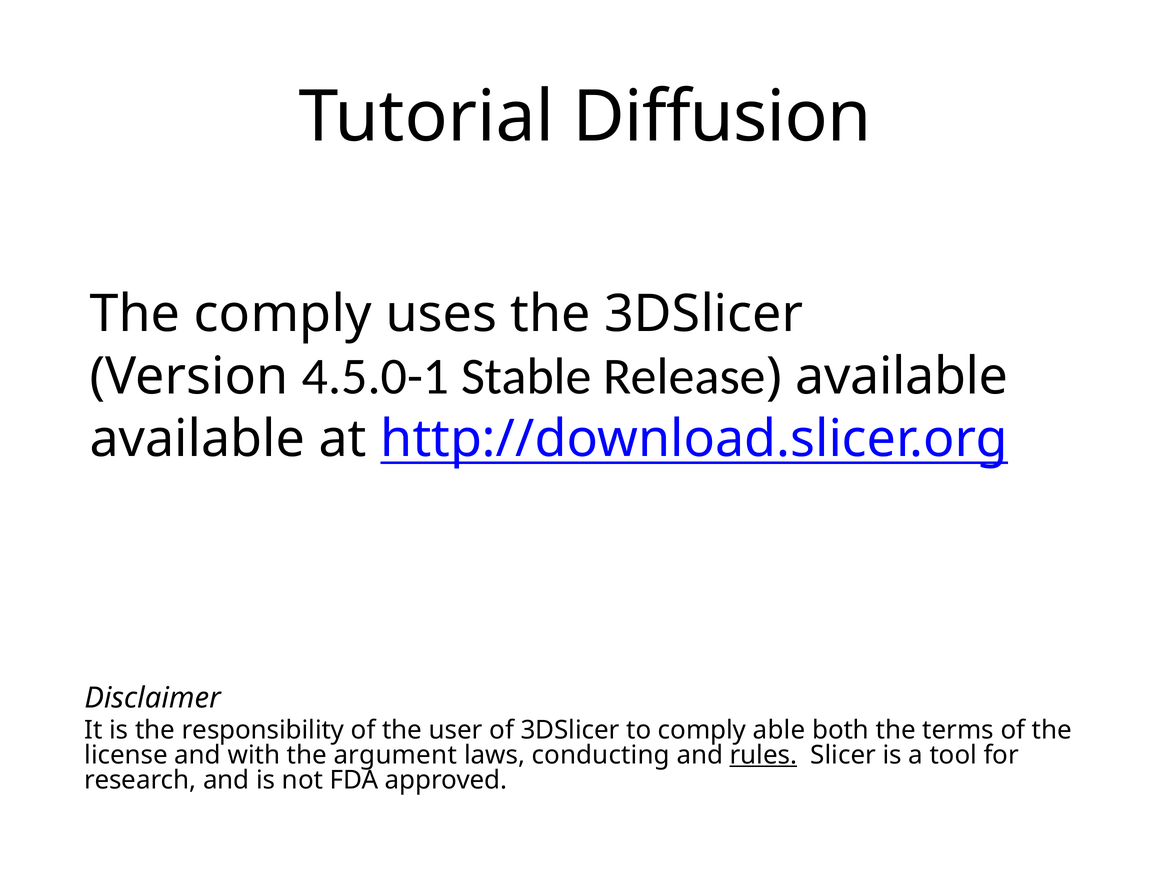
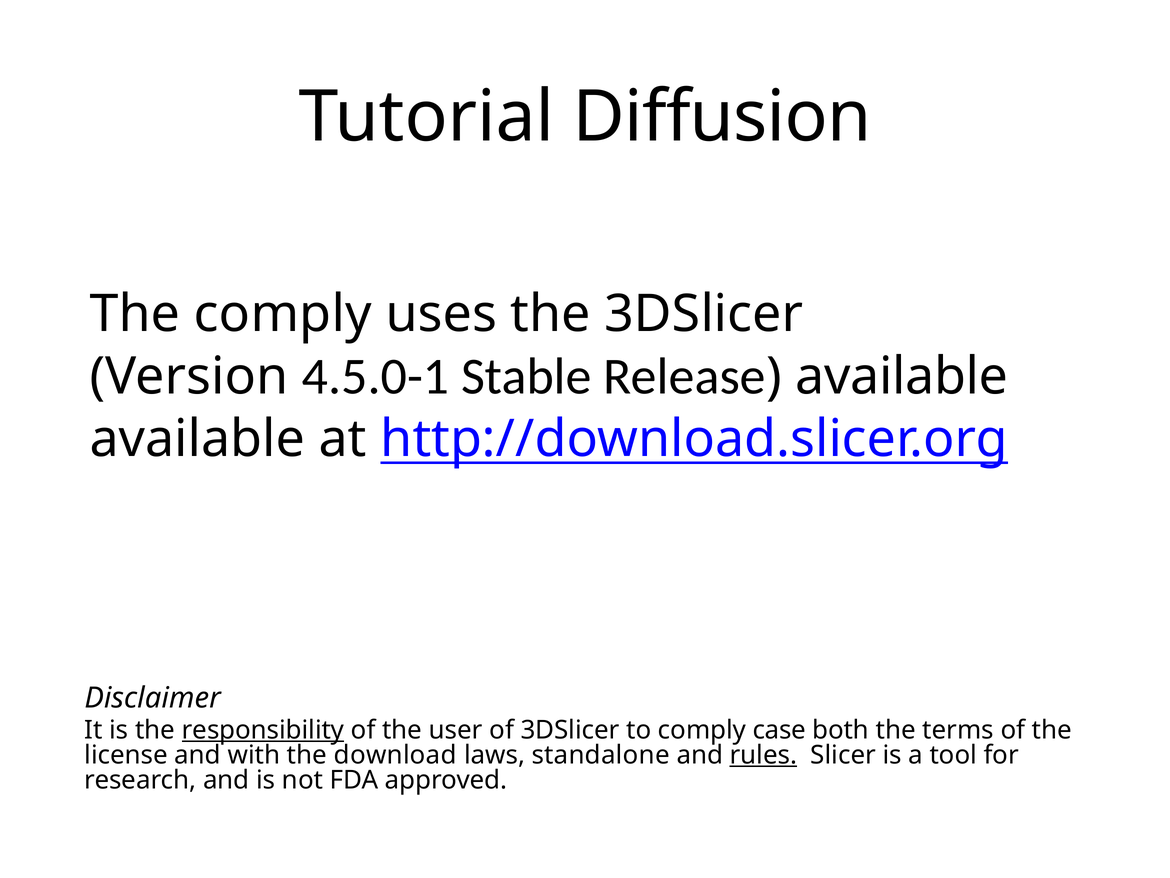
responsibility underline: none -> present
able: able -> case
argument: argument -> download
conducting: conducting -> standalone
